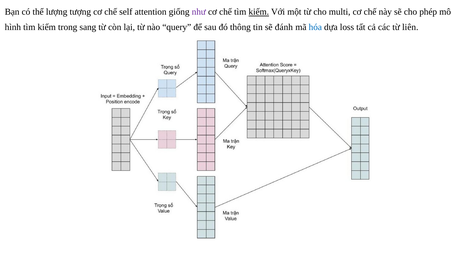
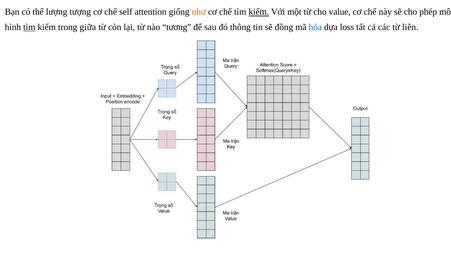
như colour: purple -> orange
multi: multi -> value
tìm at (29, 27) underline: none -> present
sang: sang -> giữa
query: query -> tương
đánh: đánh -> đồng
